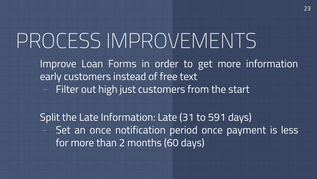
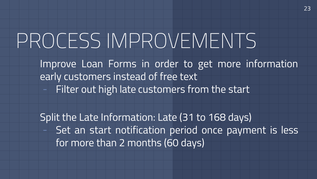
high just: just -> late
591: 591 -> 168
an once: once -> start
